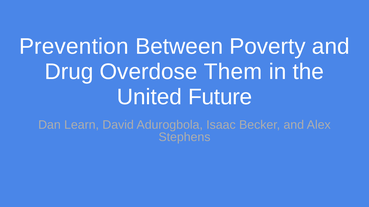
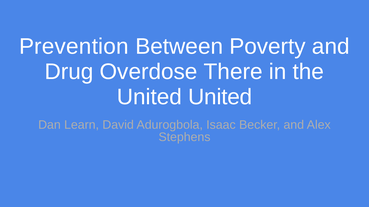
Them: Them -> There
United Future: Future -> United
